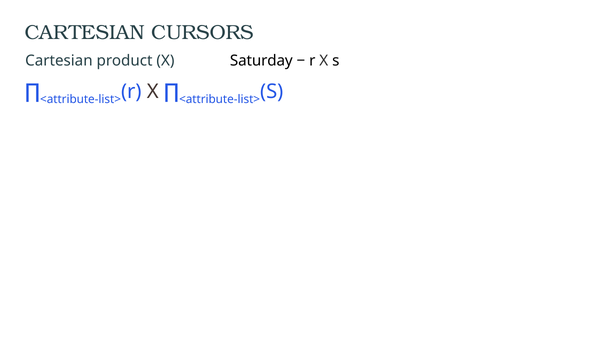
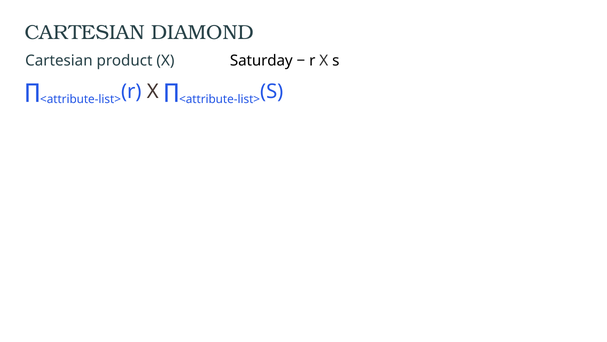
CURSORS: CURSORS -> DIAMOND
